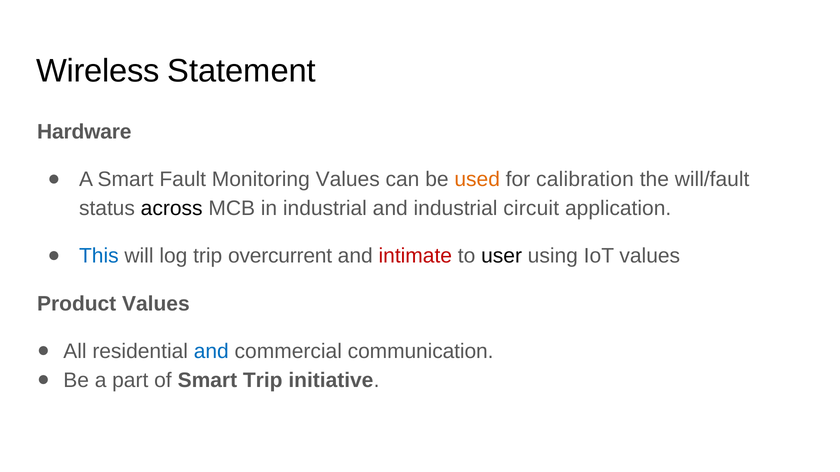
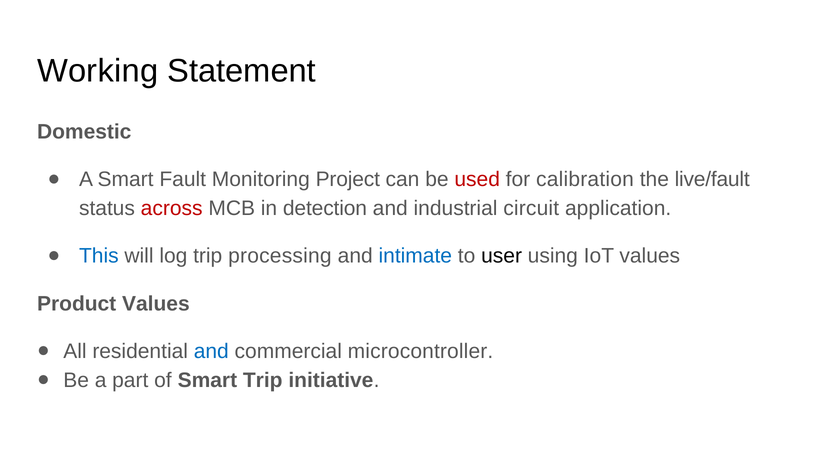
Wireless: Wireless -> Working
Hardware: Hardware -> Domestic
Monitoring Values: Values -> Project
used colour: orange -> red
will/fault: will/fault -> live/fault
across colour: black -> red
in industrial: industrial -> detection
overcurrent: overcurrent -> processing
intimate colour: red -> blue
communication: communication -> microcontroller
